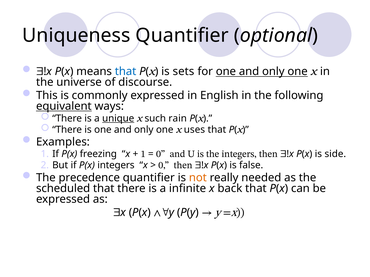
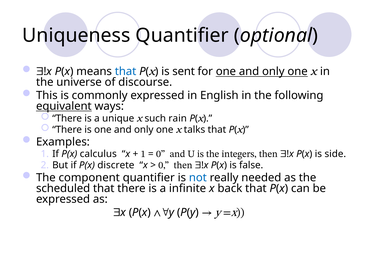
sets: sets -> sent
unique underline: present -> none
uses: uses -> talks
freezing: freezing -> calculus
P(x integers: integers -> discrete
precedence: precedence -> component
not colour: orange -> blue
